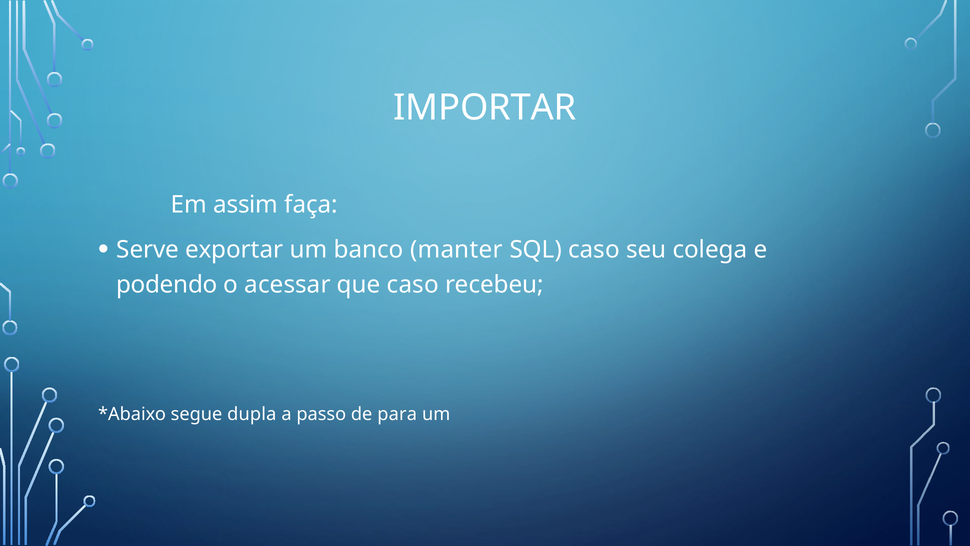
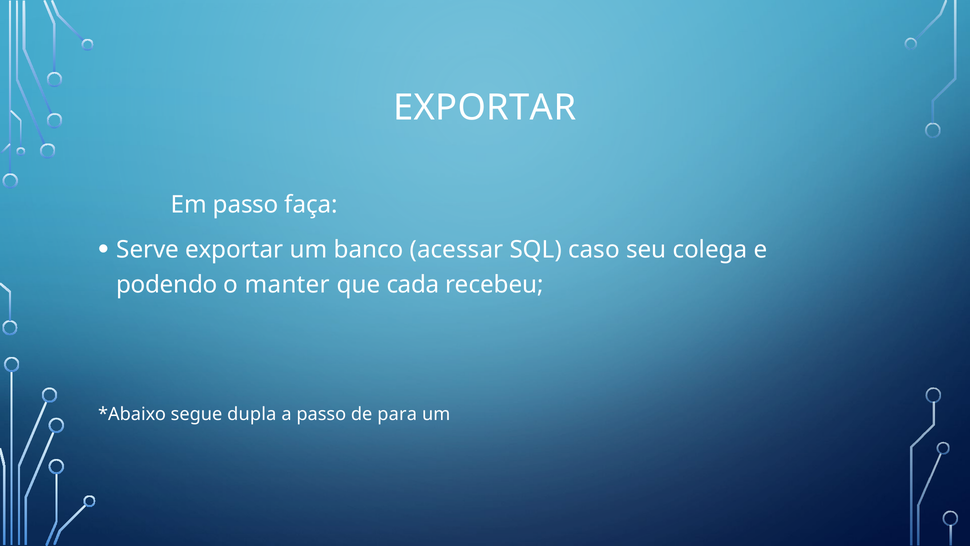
IMPORTAR at (485, 108): IMPORTAR -> EXPORTAR
Em assim: assim -> passo
manter: manter -> acessar
acessar: acessar -> manter
que caso: caso -> cada
